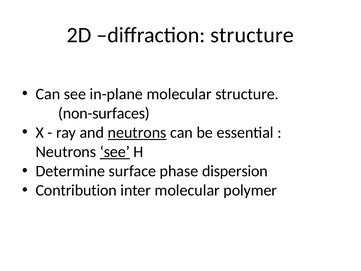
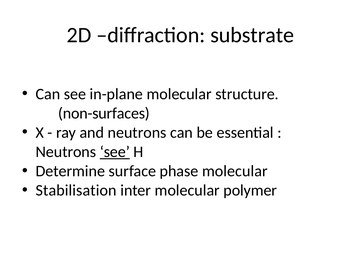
diffraction structure: structure -> substrate
neutrons at (137, 132) underline: present -> none
phase dispersion: dispersion -> molecular
Contribution: Contribution -> Stabilisation
